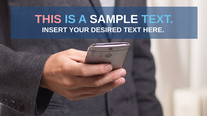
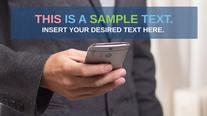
SAMPLE colour: white -> light green
